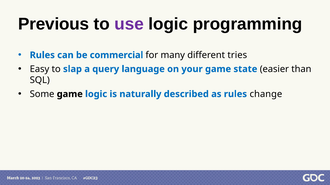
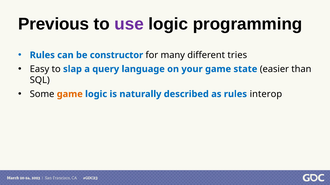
commercial: commercial -> constructor
game at (70, 94) colour: black -> orange
change: change -> interop
